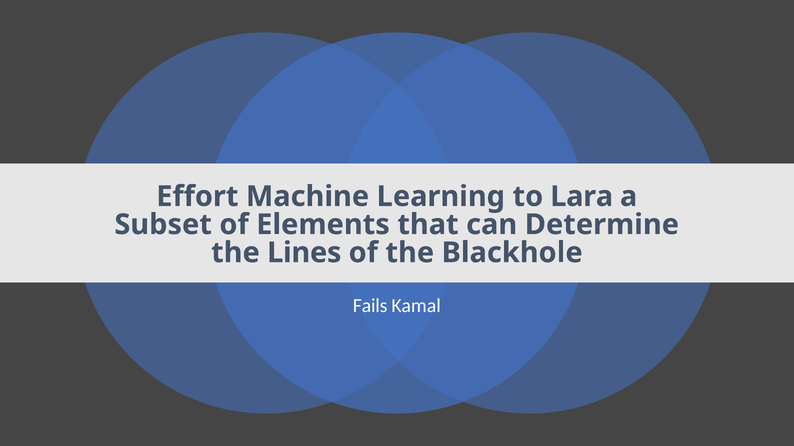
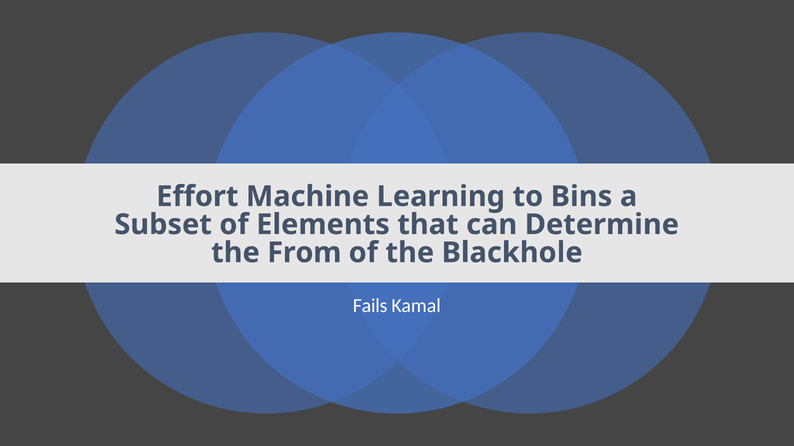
Lara: Lara -> Bins
Lines: Lines -> From
